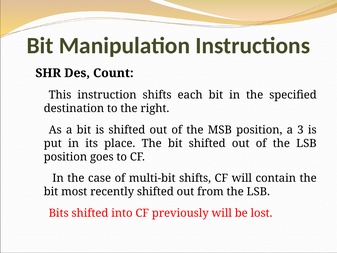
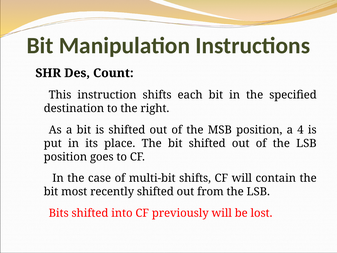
3: 3 -> 4
